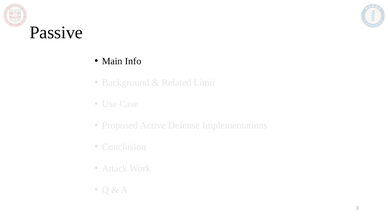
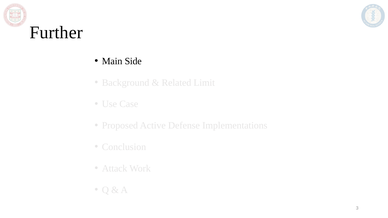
Passive: Passive -> Further
Info: Info -> Side
